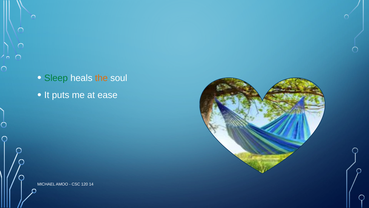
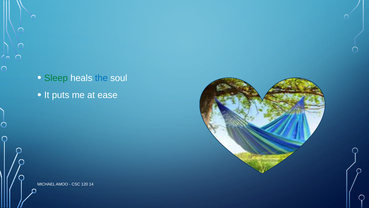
the colour: orange -> blue
